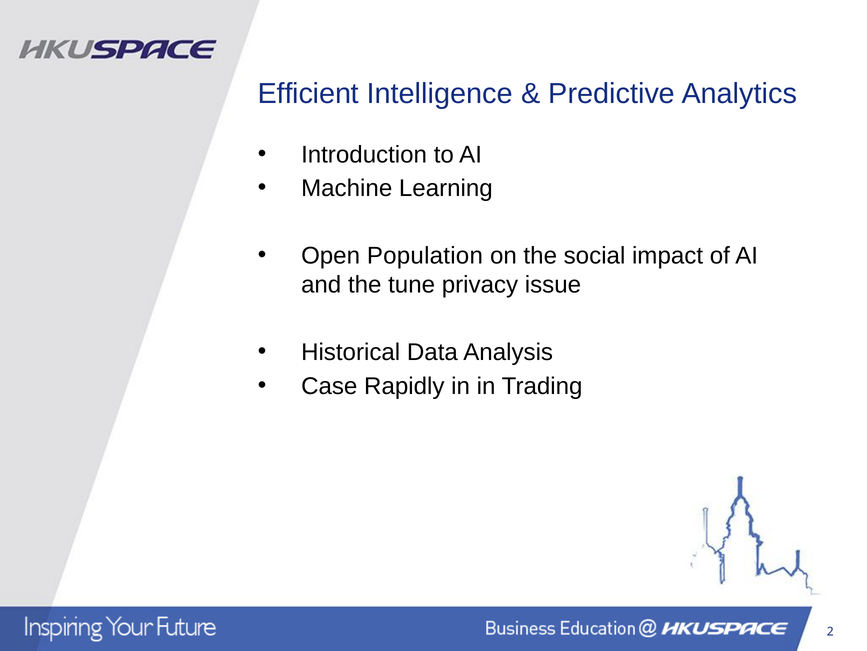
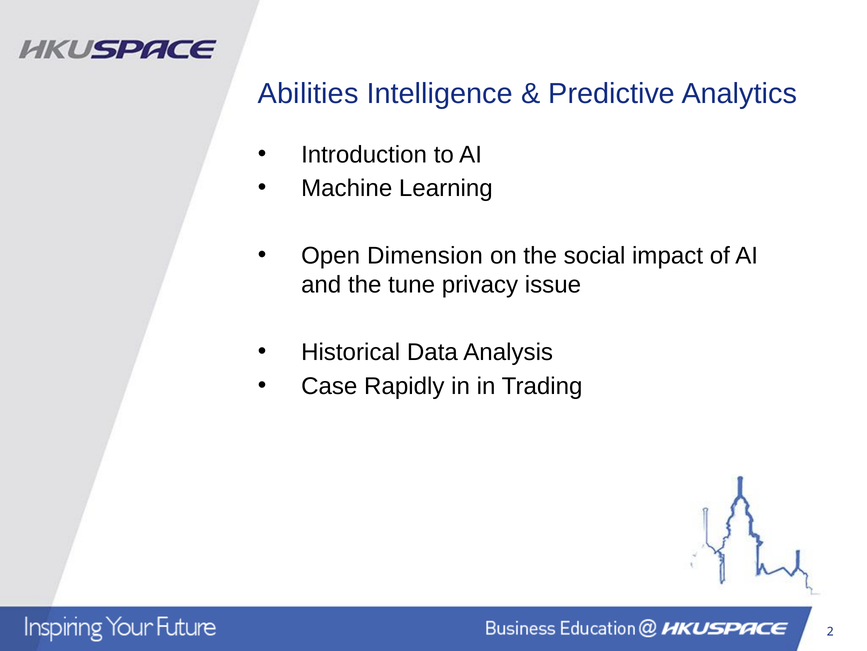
Efficient: Efficient -> Abilities
Population: Population -> Dimension
